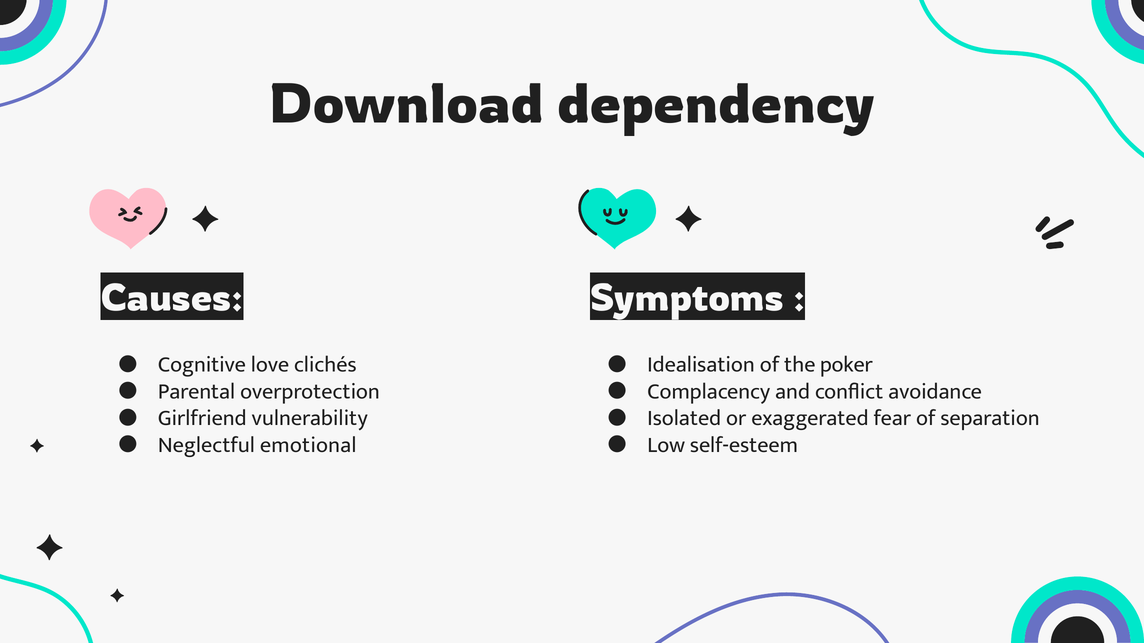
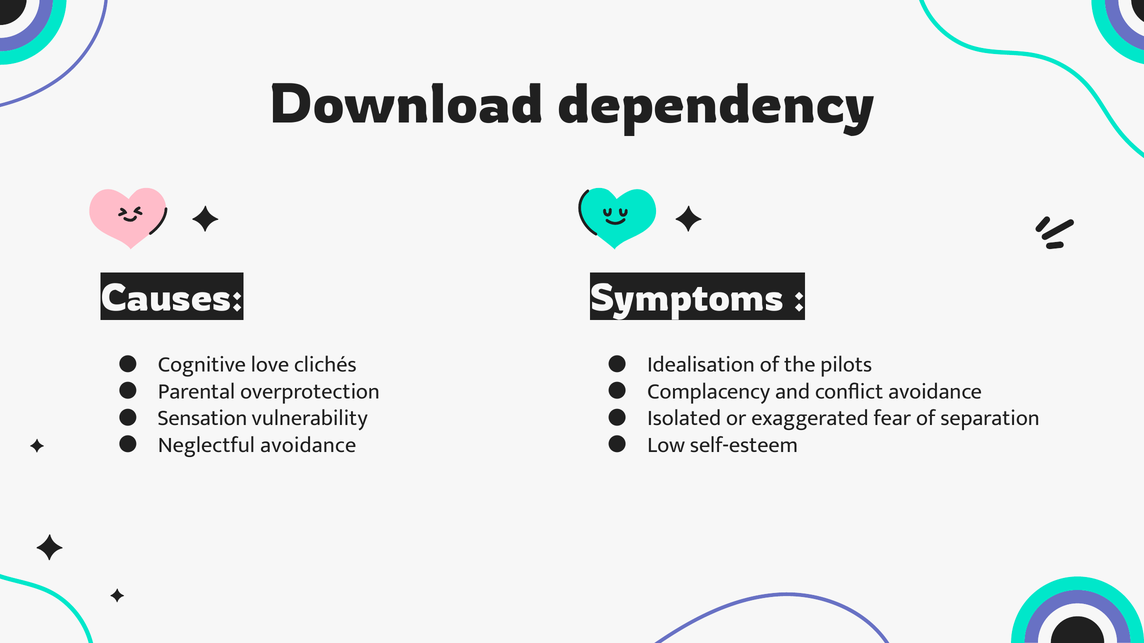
poker: poker -> pilots
Girlfriend: Girlfriend -> Sensation
Neglectful emotional: emotional -> avoidance
